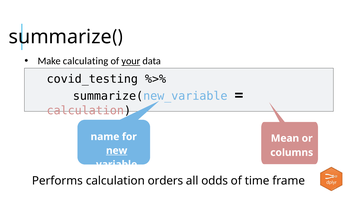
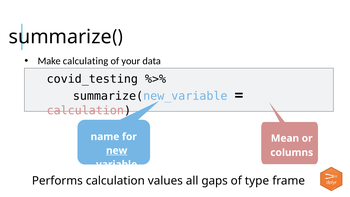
your underline: present -> none
orders: orders -> values
odds: odds -> gaps
time: time -> type
